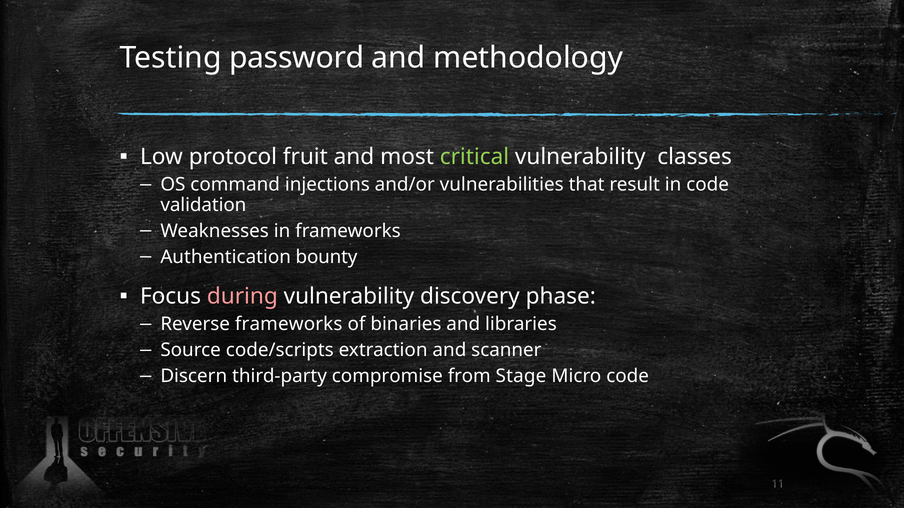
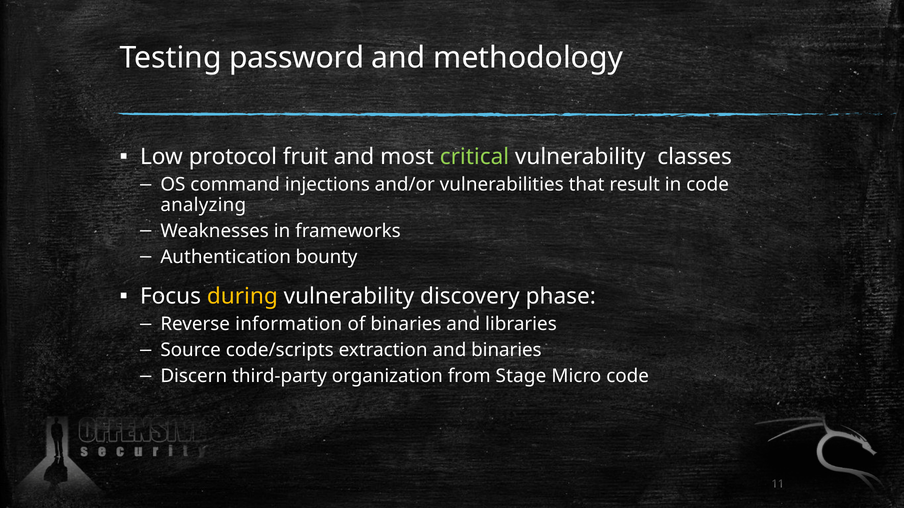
validation: validation -> analyzing
during colour: pink -> yellow
Reverse frameworks: frameworks -> information
and scanner: scanner -> binaries
compromise: compromise -> organization
